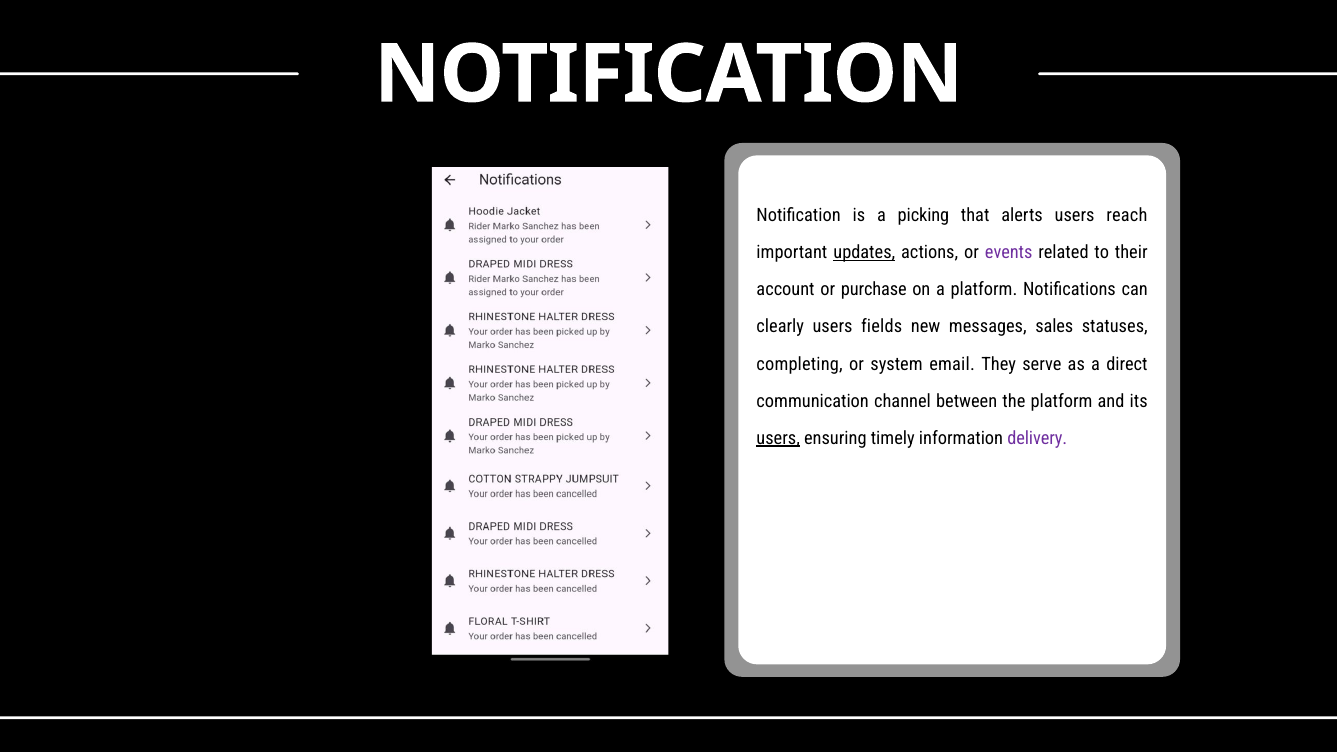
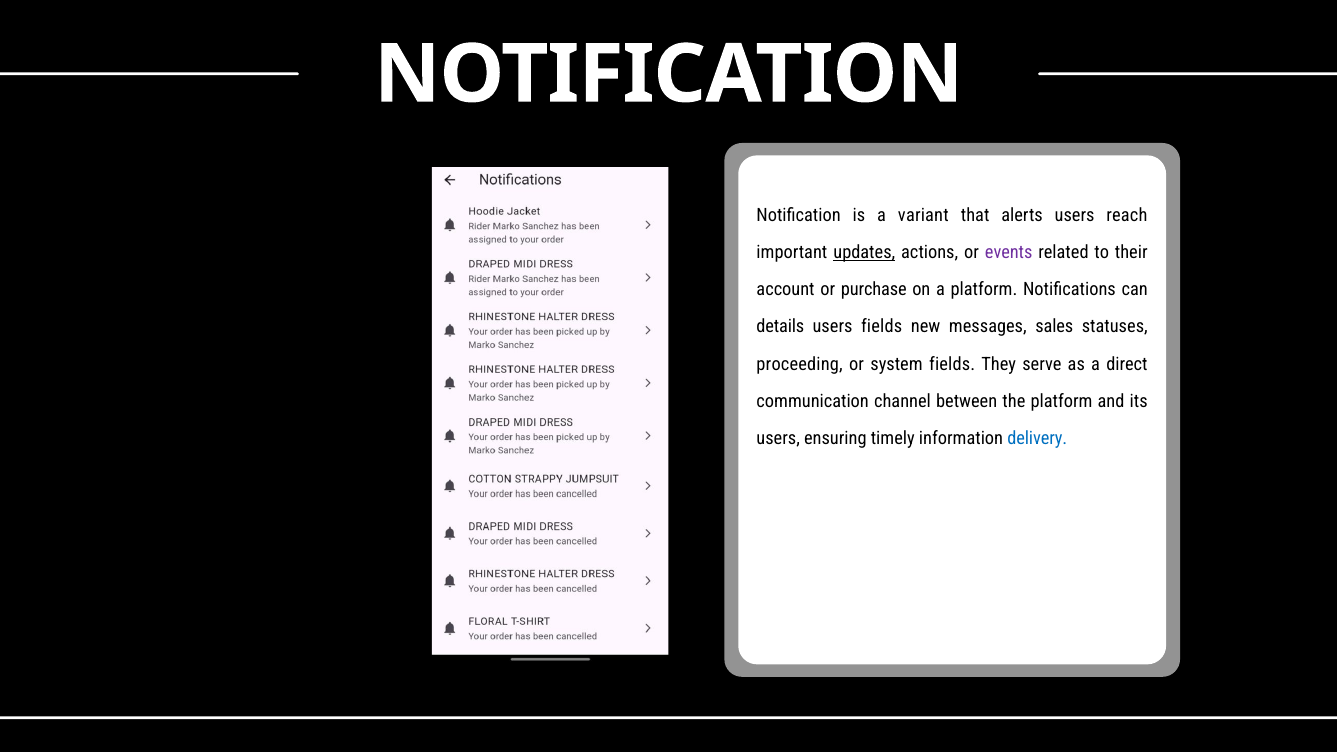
picking: picking -> variant
clearly: clearly -> details
completing: completing -> proceeding
system email: email -> fields
users at (778, 438) underline: present -> none
delivery colour: purple -> blue
